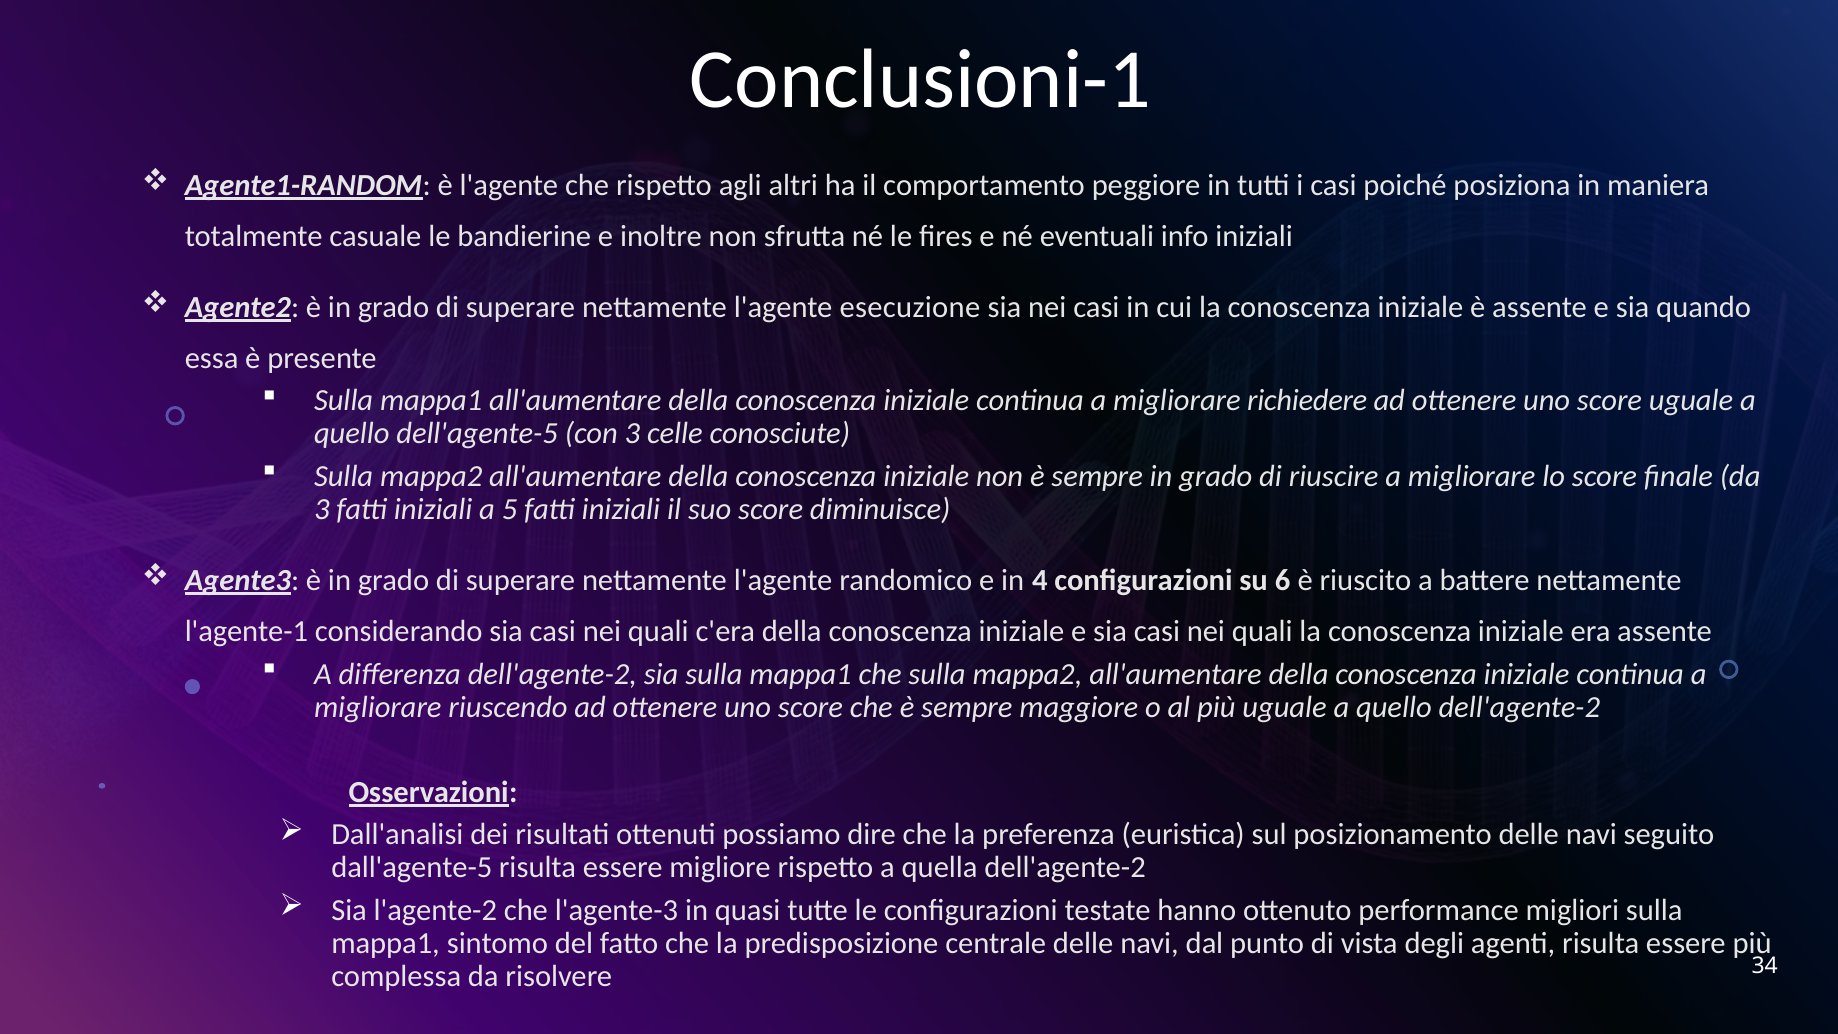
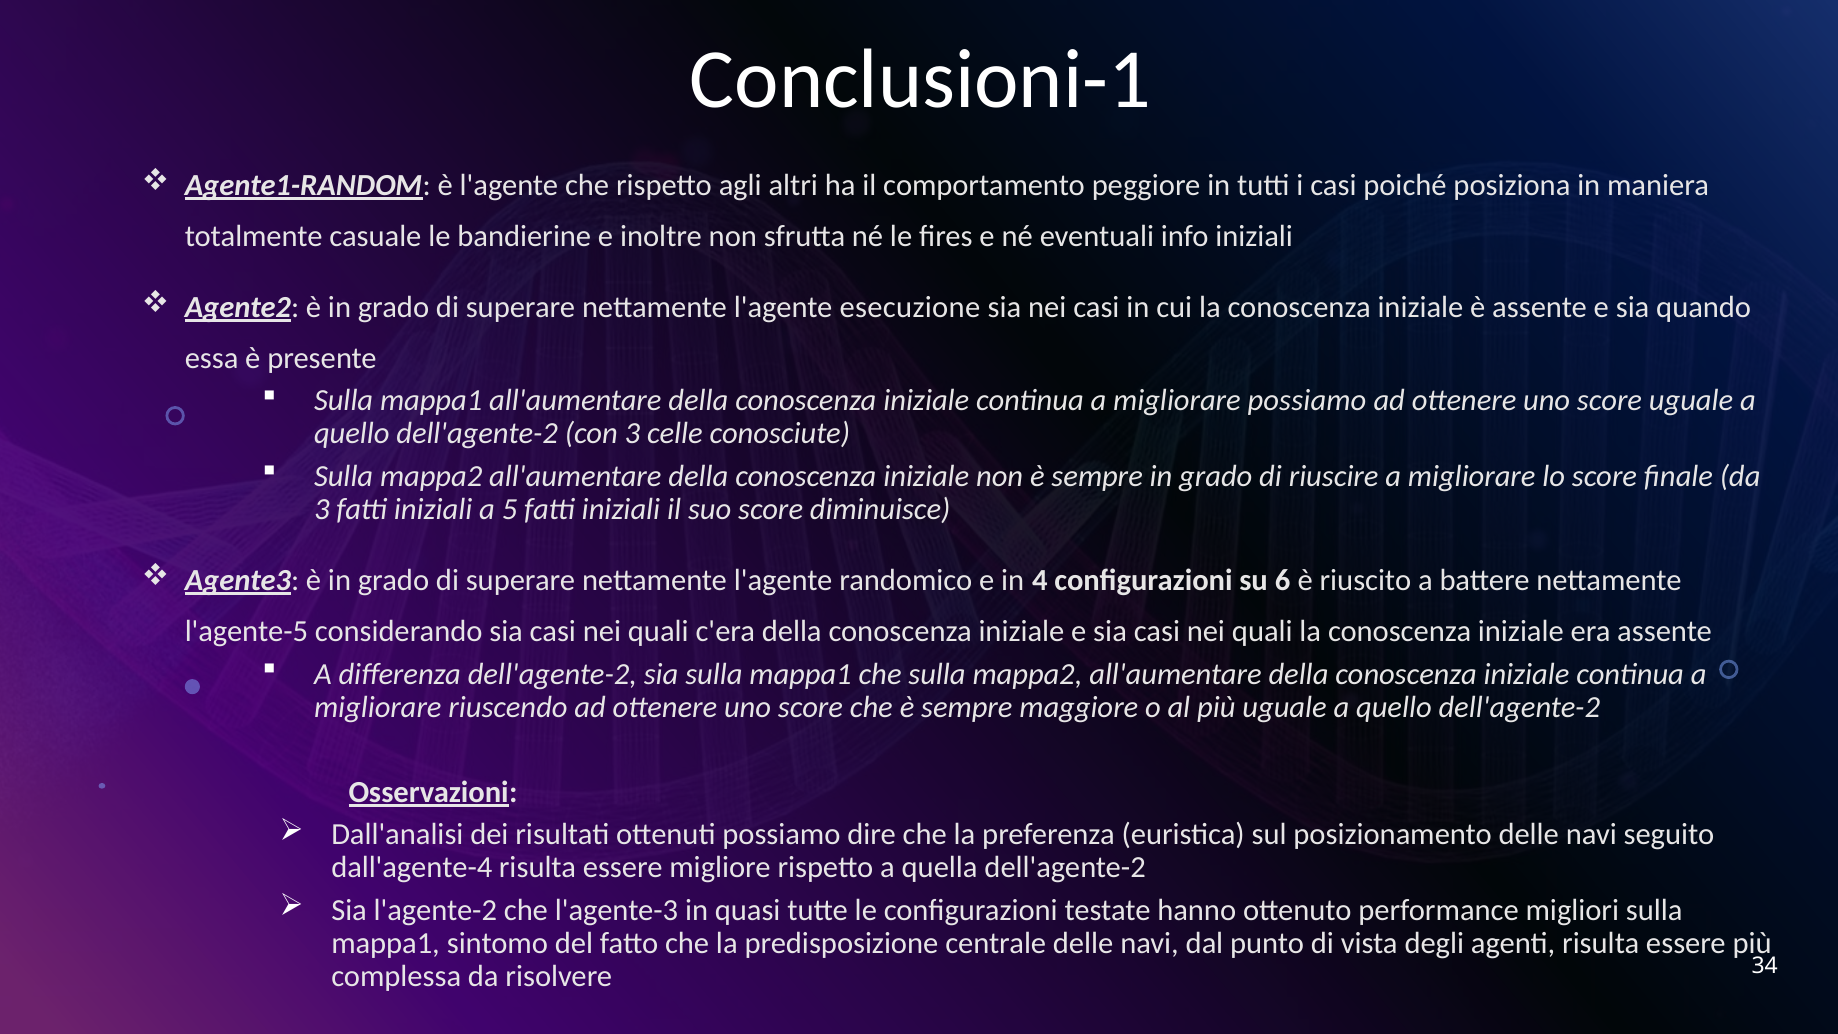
migliorare richiedere: richiedere -> possiamo
dell'agente-5 at (477, 434): dell'agente-5 -> dell'agente-2
l'agente-1: l'agente-1 -> l'agente-5
dall'agente-5: dall'agente-5 -> dall'agente-4
